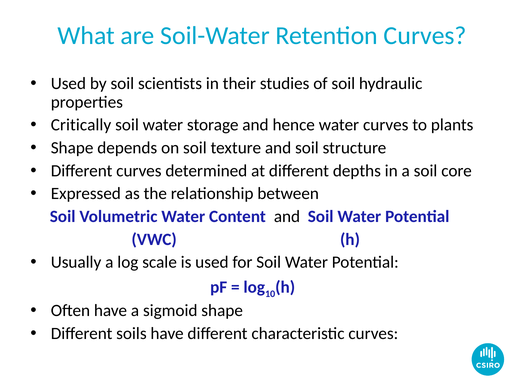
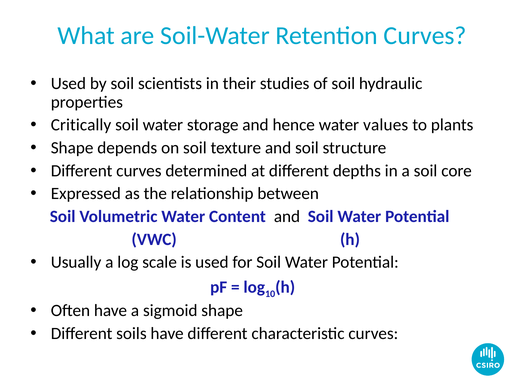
water curves: curves -> values
